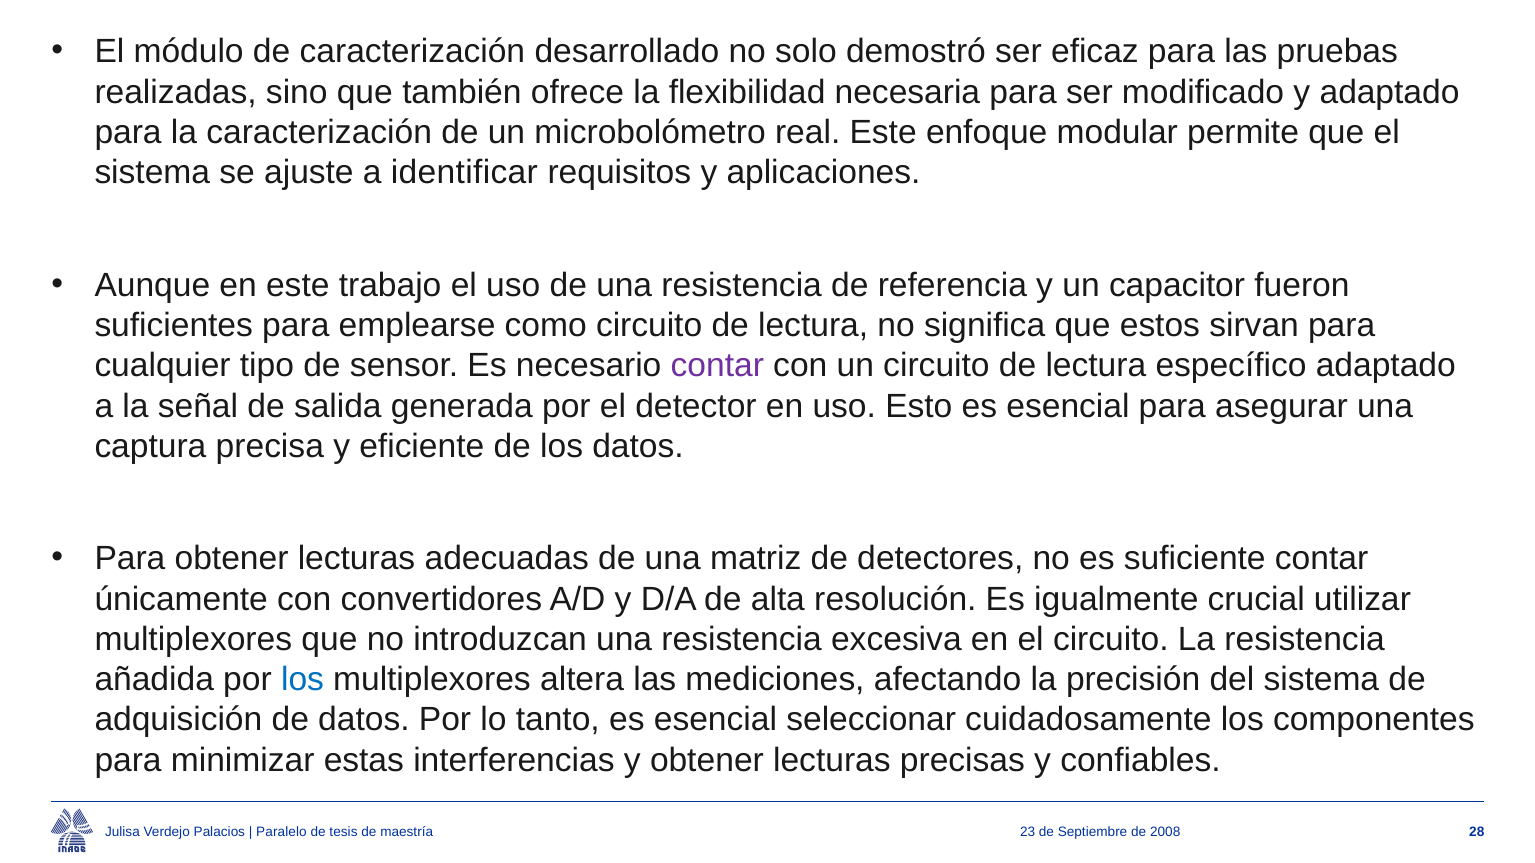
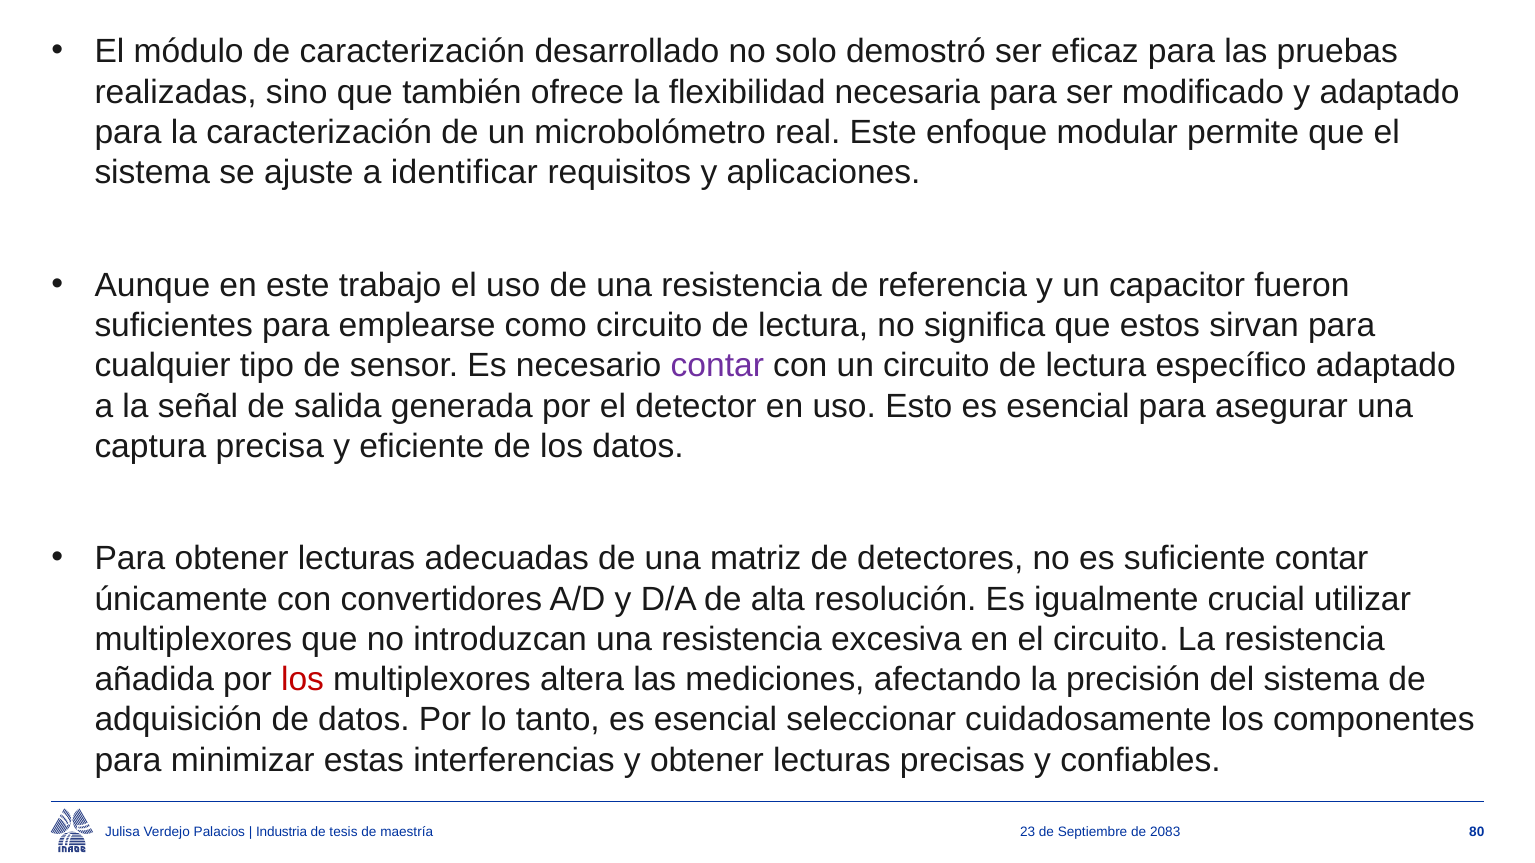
los at (303, 680) colour: blue -> red
Paralelo: Paralelo -> Industria
2008: 2008 -> 2083
28: 28 -> 80
